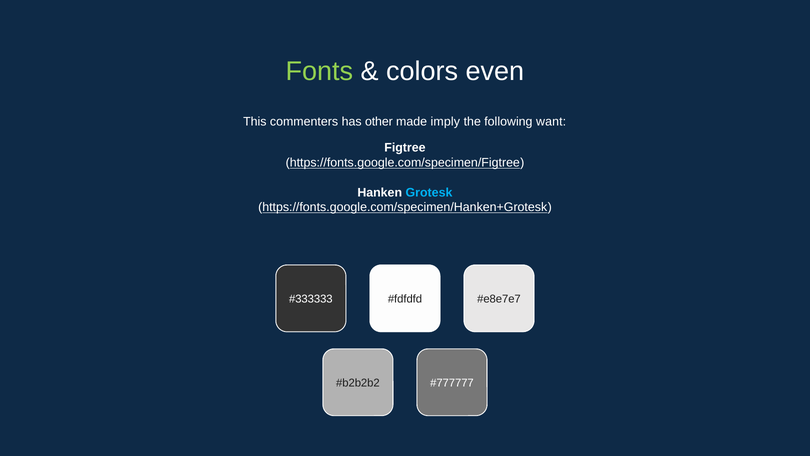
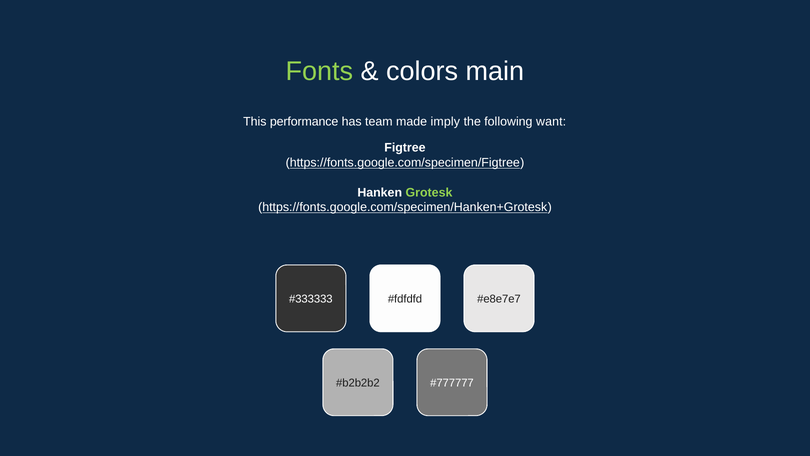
even: even -> main
commenters: commenters -> performance
other: other -> team
Grotesk colour: light blue -> light green
